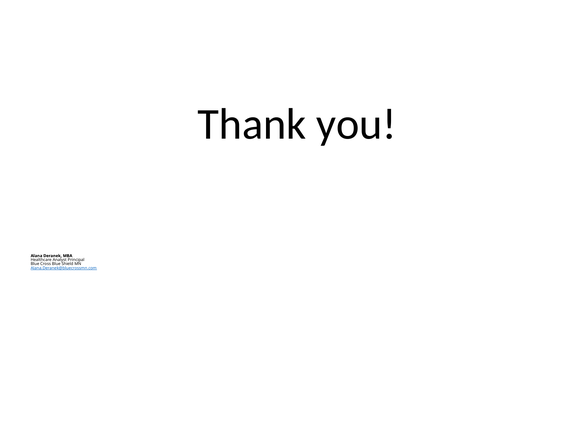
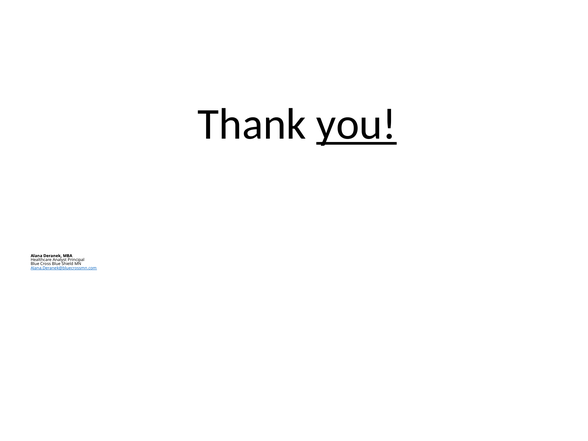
you underline: none -> present
